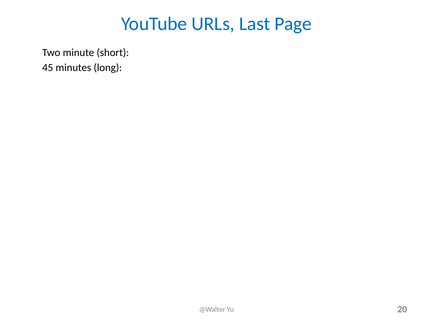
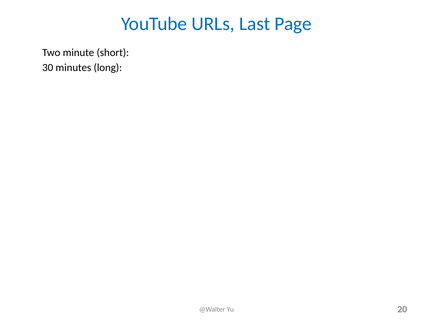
45: 45 -> 30
